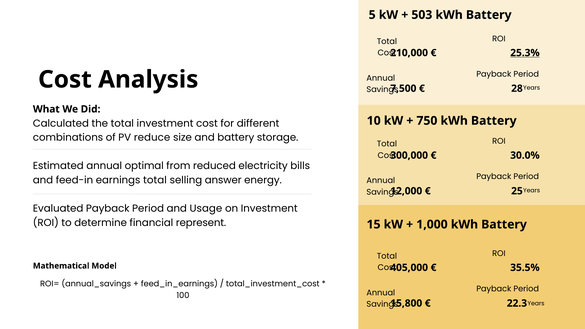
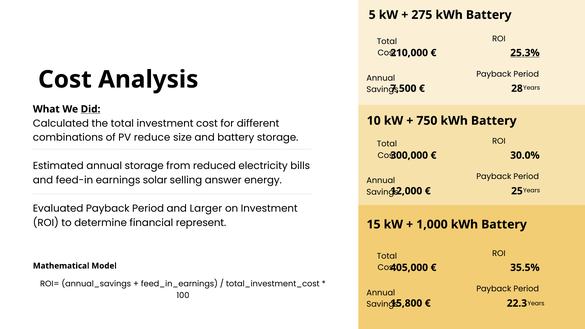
503: 503 -> 275
Did underline: none -> present
annual optimal: optimal -> storage
earnings total: total -> solar
Usage: Usage -> Larger
